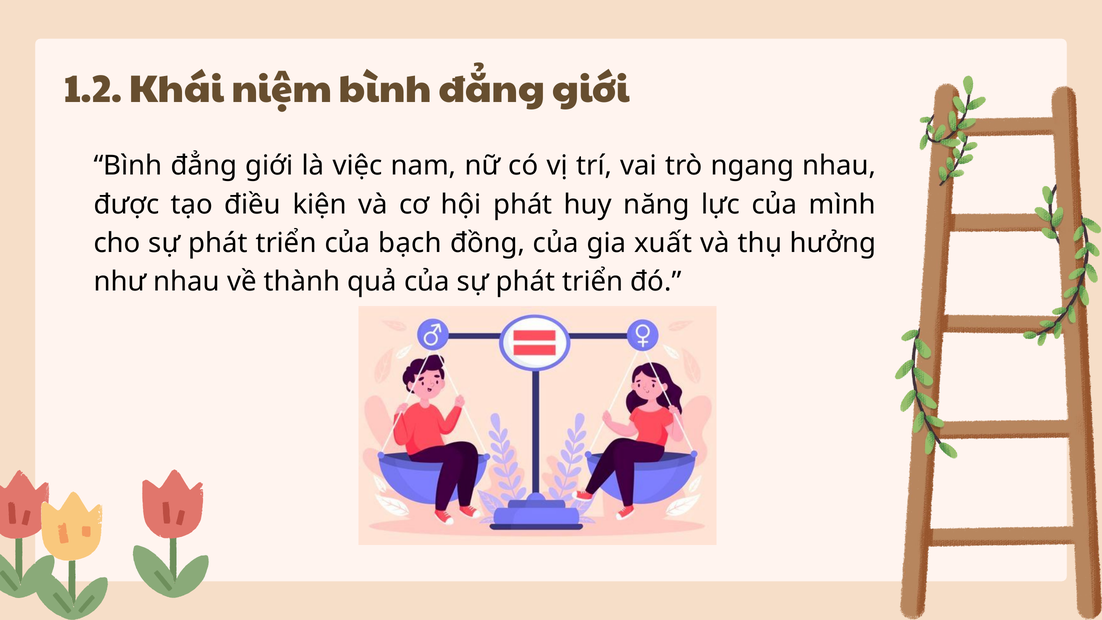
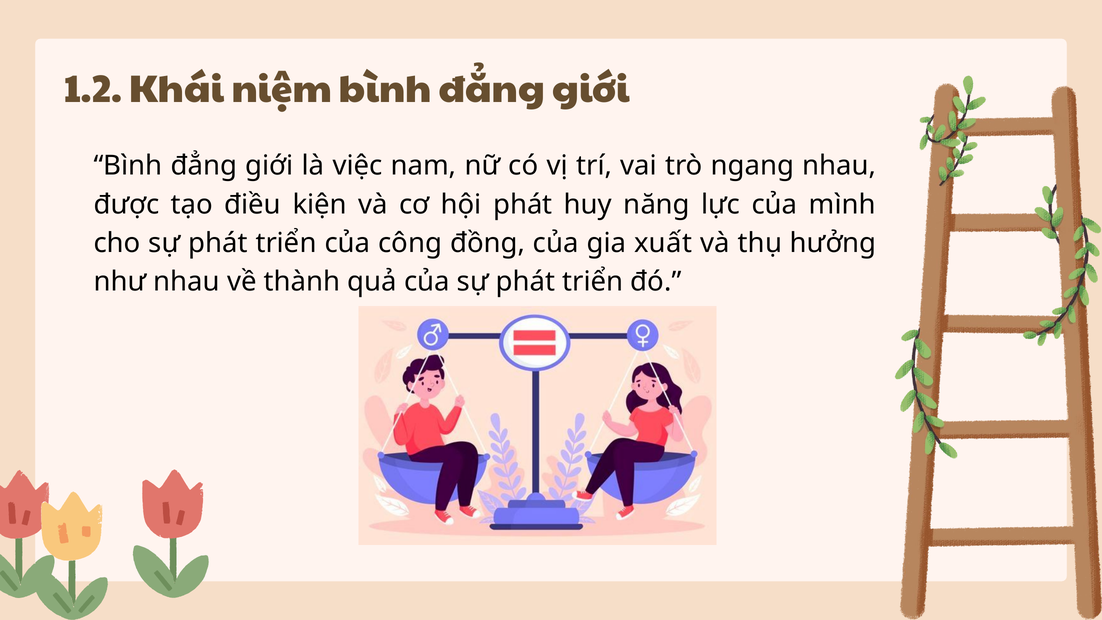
bạch: bạch -> công
